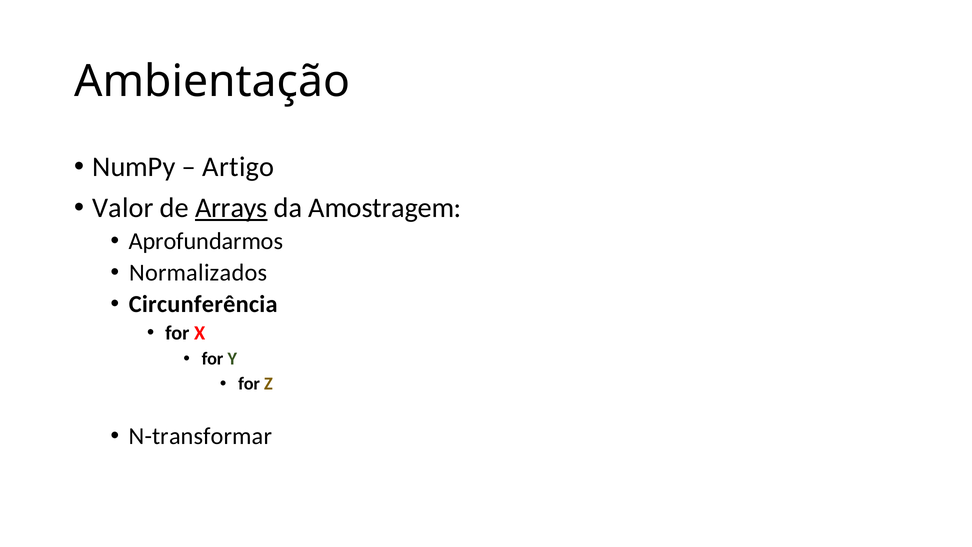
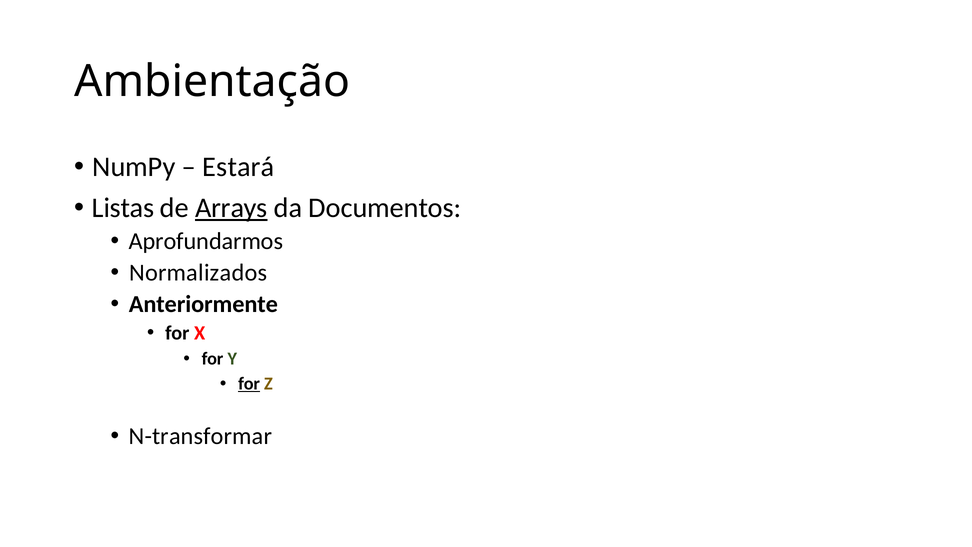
Artigo: Artigo -> Estará
Valor: Valor -> Listas
Amostragem: Amostragem -> Documentos
Circunferência: Circunferência -> Anteriormente
for at (249, 384) underline: none -> present
